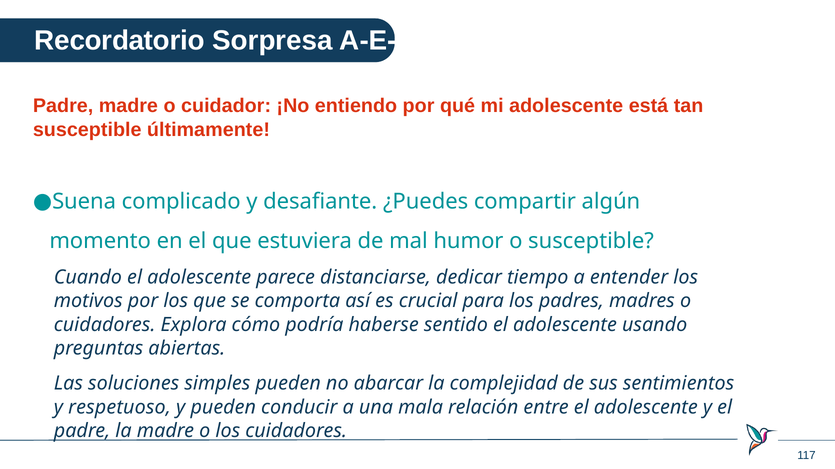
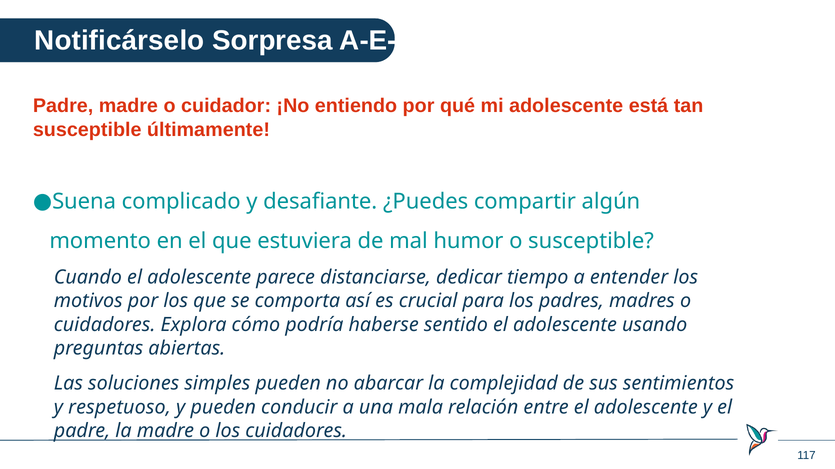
Recordatorio: Recordatorio -> Notificárselo
